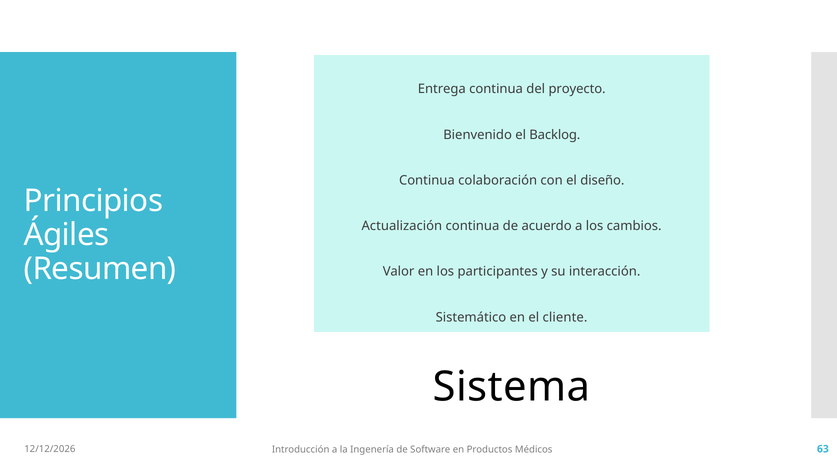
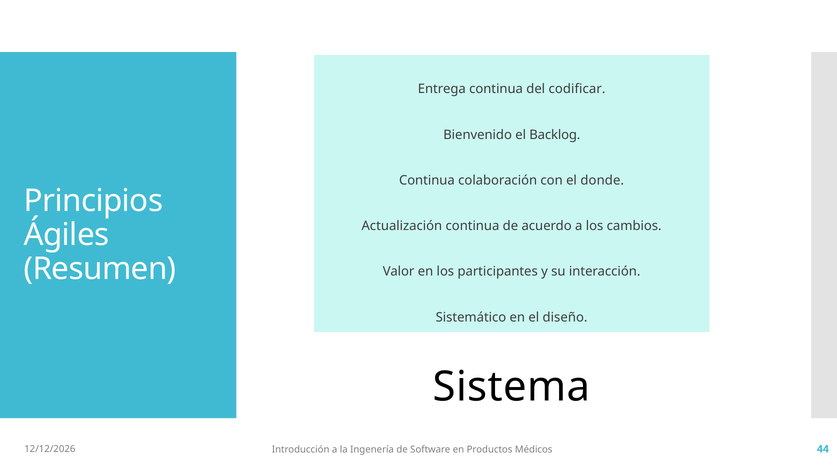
proyecto: proyecto -> codificar
diseño: diseño -> donde
cliente: cliente -> diseño
63: 63 -> 44
